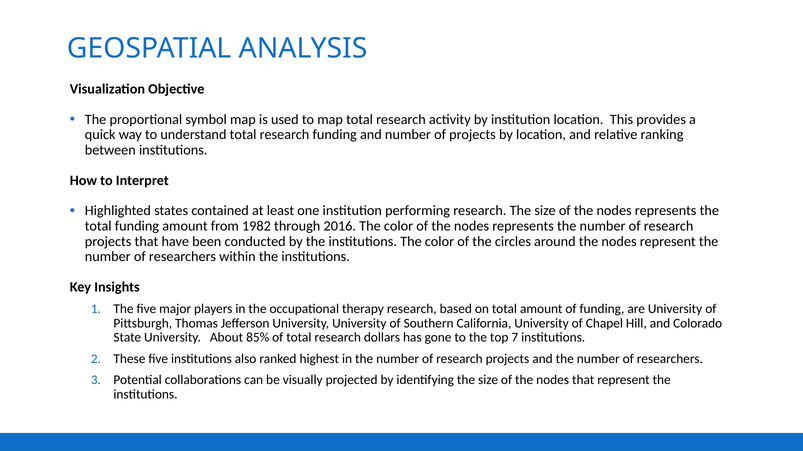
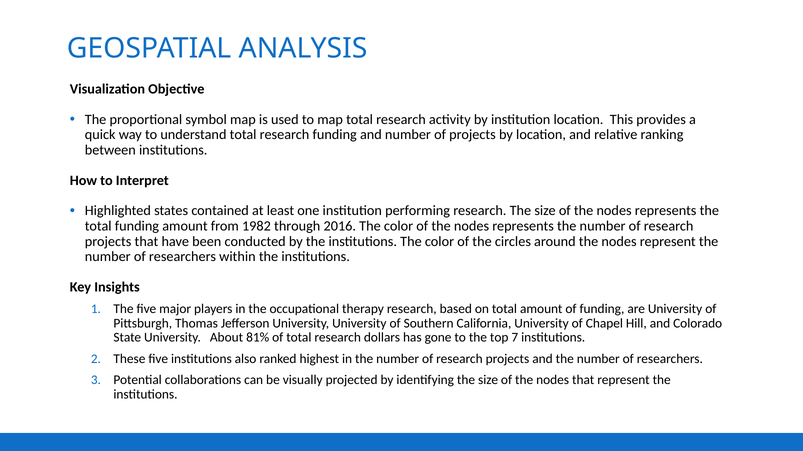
85%: 85% -> 81%
